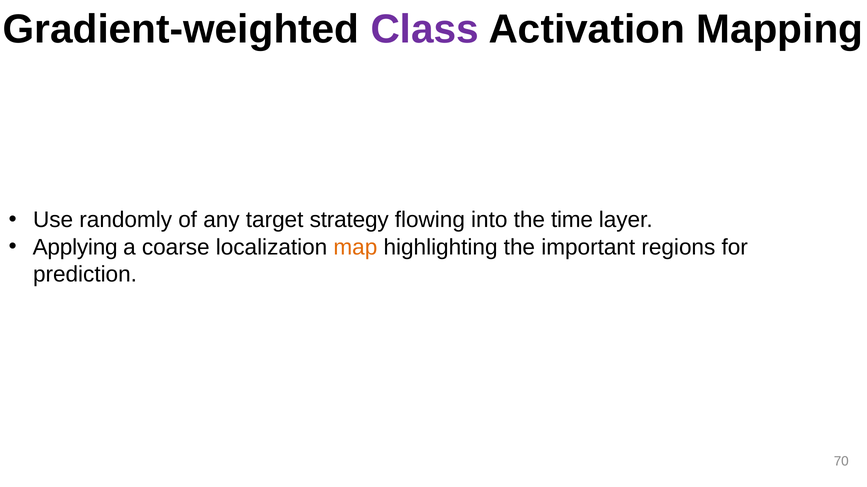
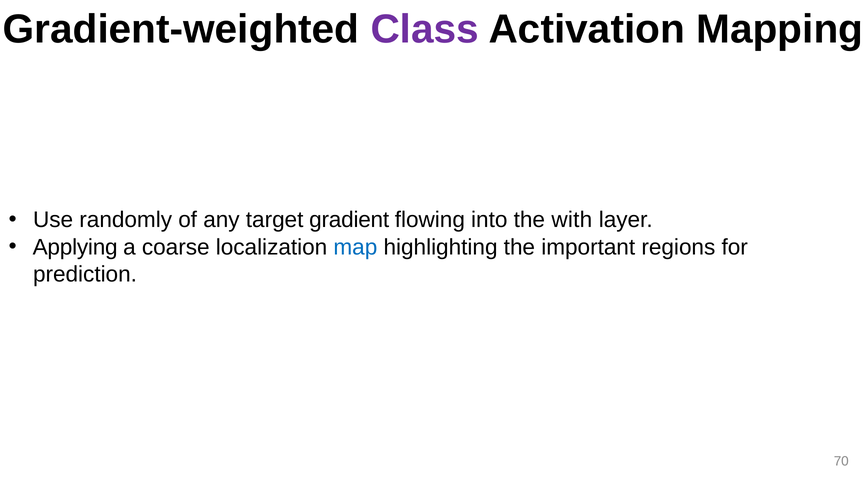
strategy: strategy -> gradient
time: time -> with
map colour: orange -> blue
